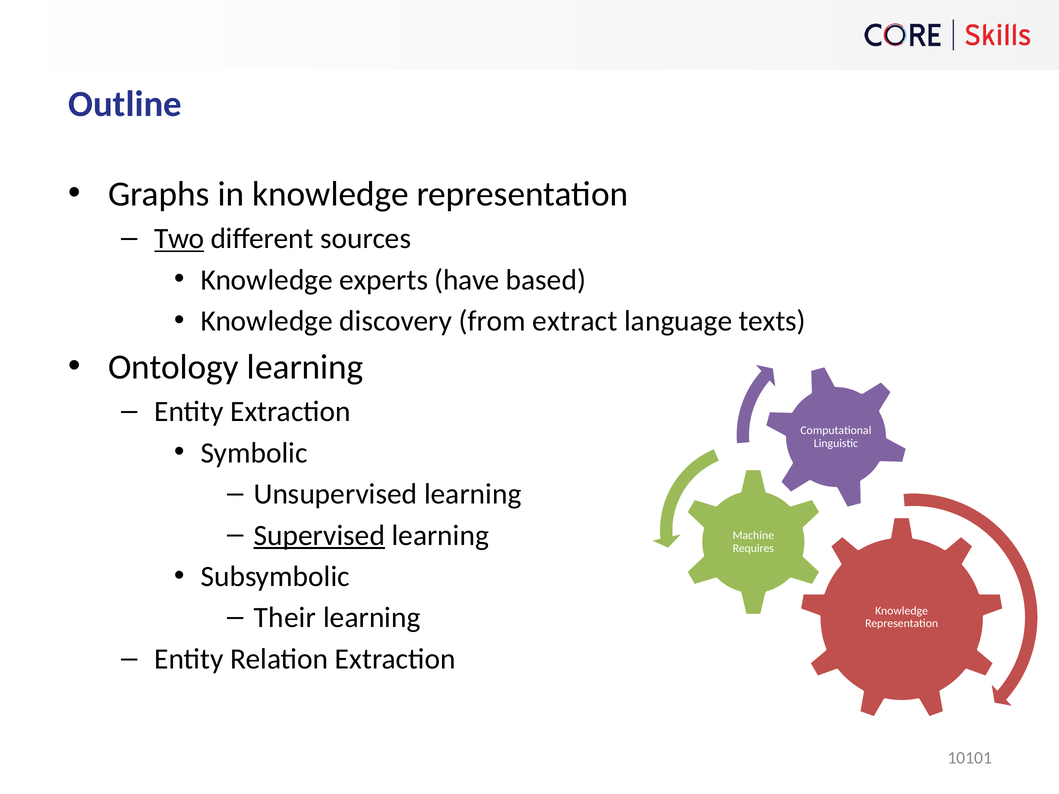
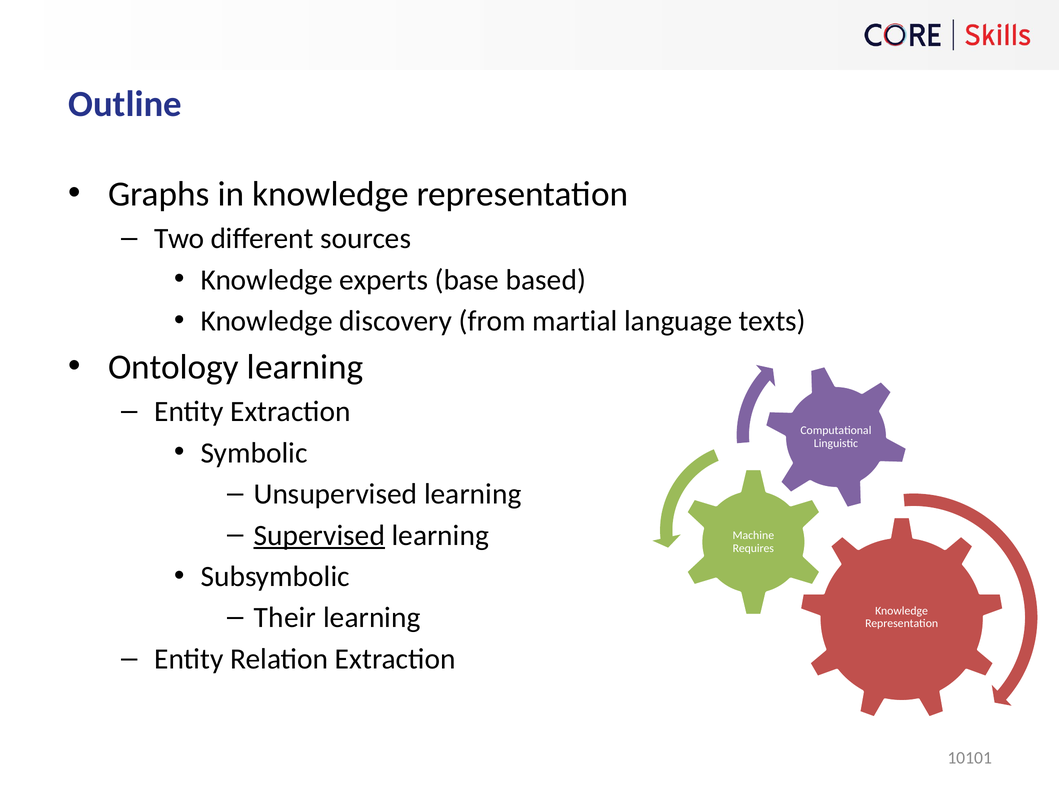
Two underline: present -> none
have: have -> base
extract: extract -> martial
